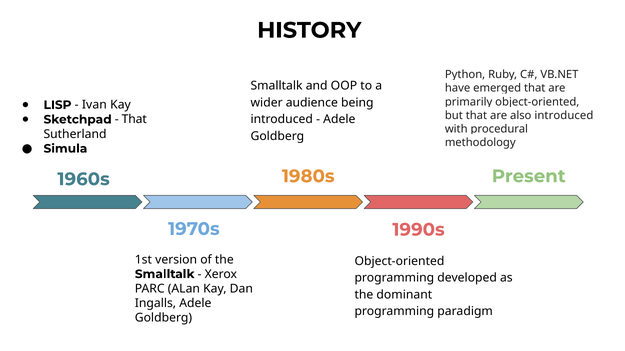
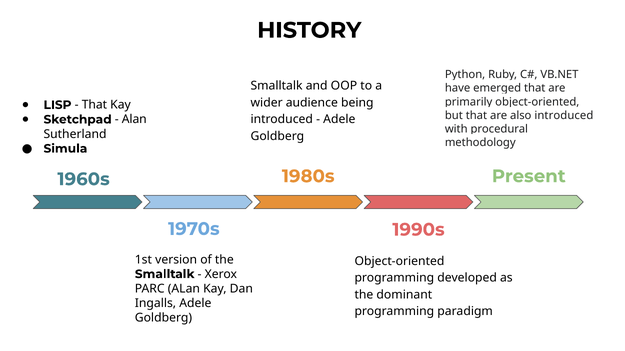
Ivan at (94, 105): Ivan -> That
That at (134, 120): That -> Alan
